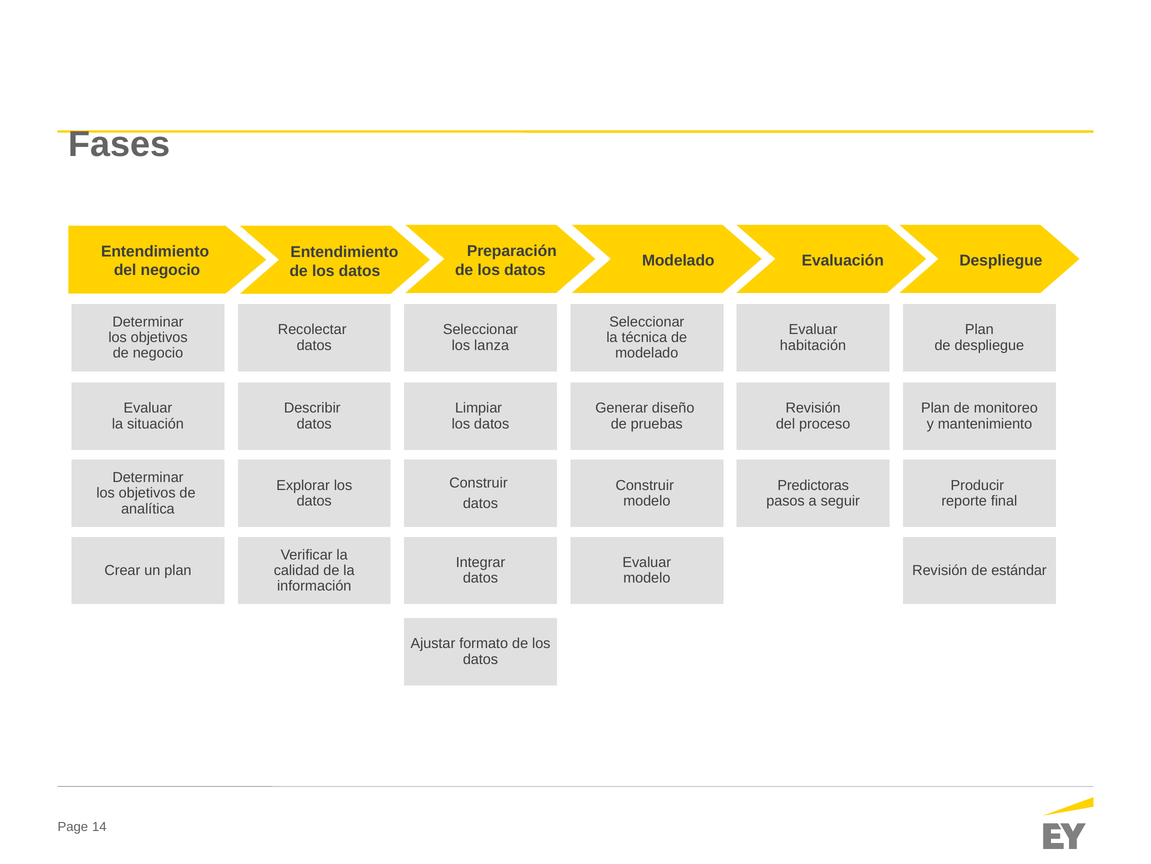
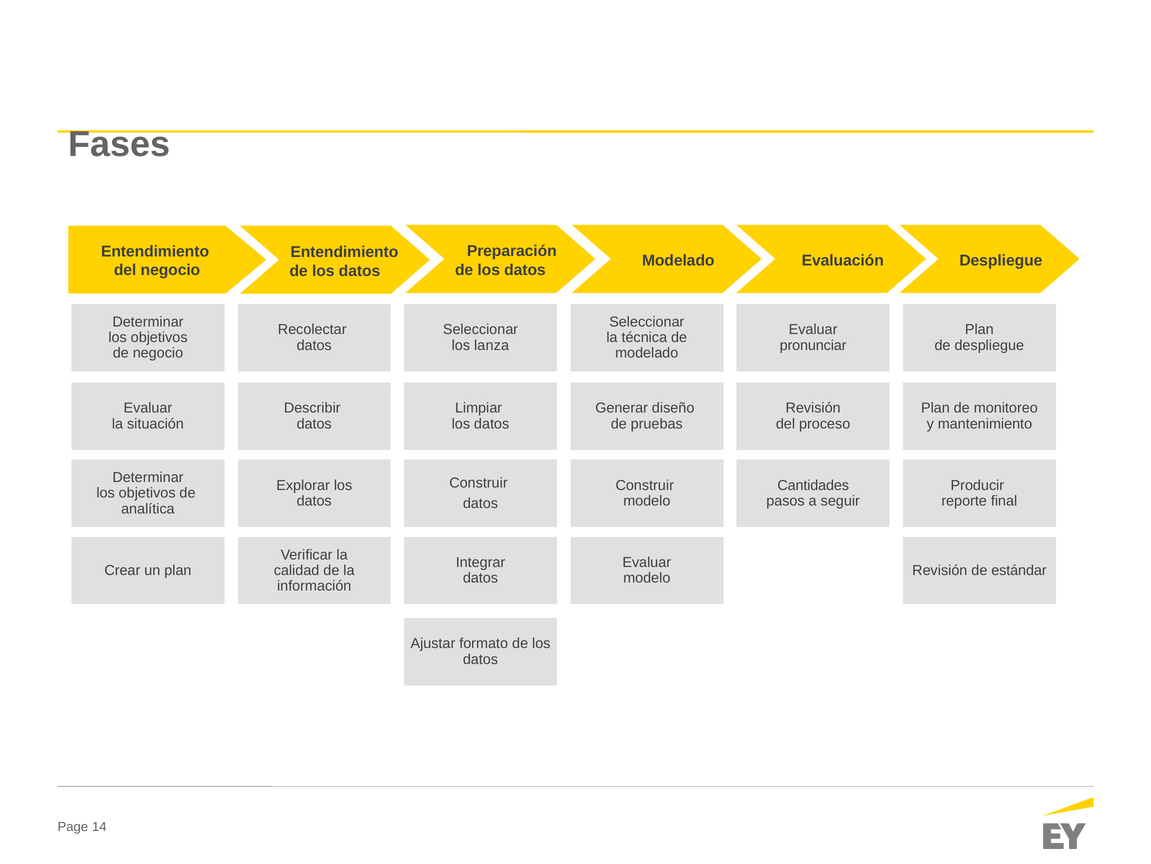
habitación: habitación -> pronunciar
Predictoras: Predictoras -> Cantidades
